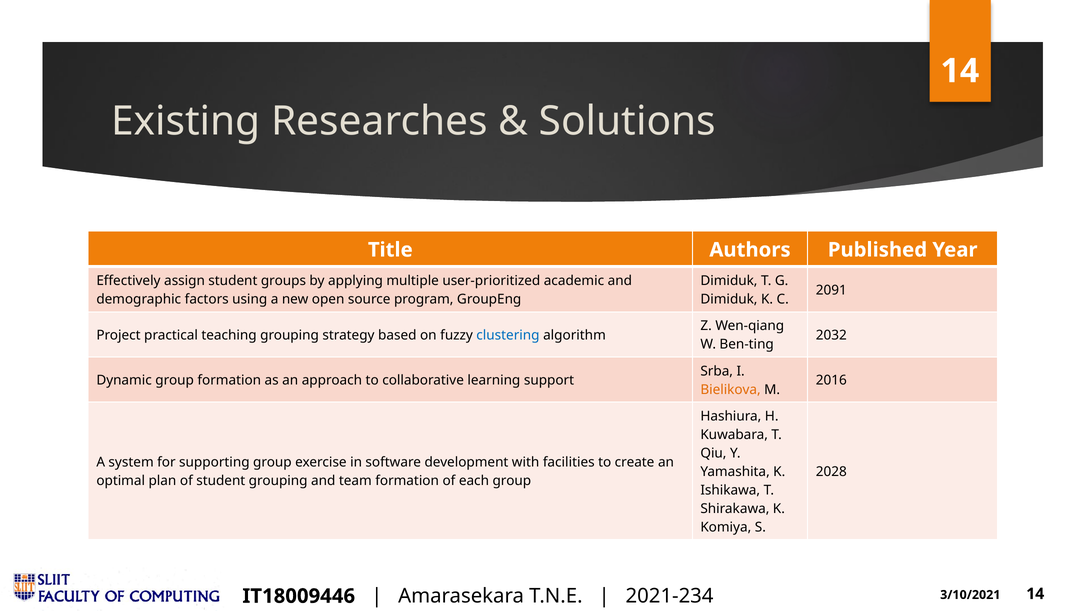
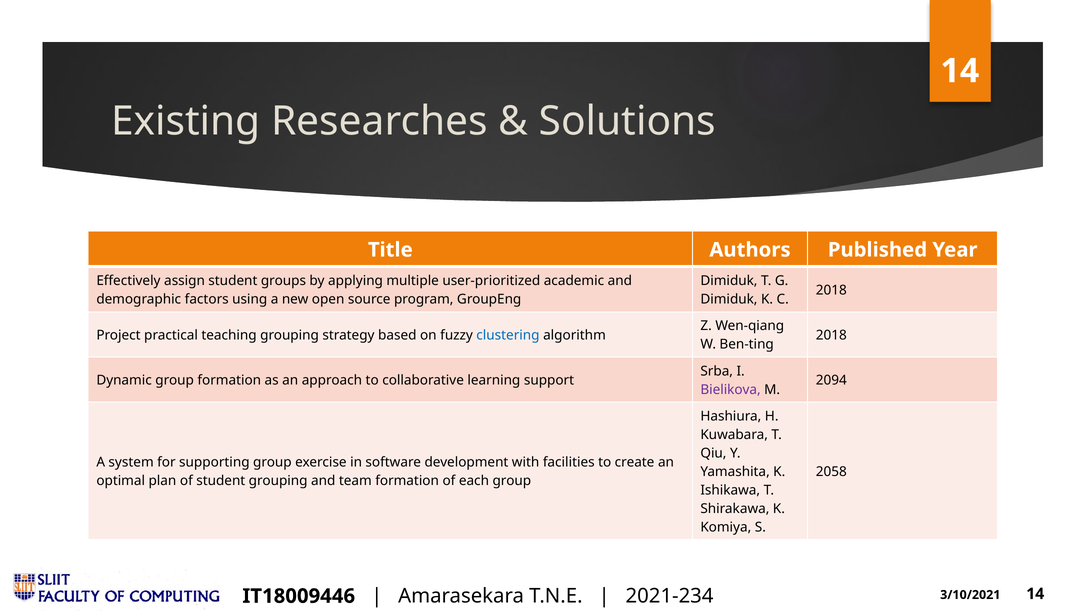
2091 at (831, 290): 2091 -> 2018
2032 at (831, 335): 2032 -> 2018
2016: 2016 -> 2094
Bielikova colour: orange -> purple
2028: 2028 -> 2058
